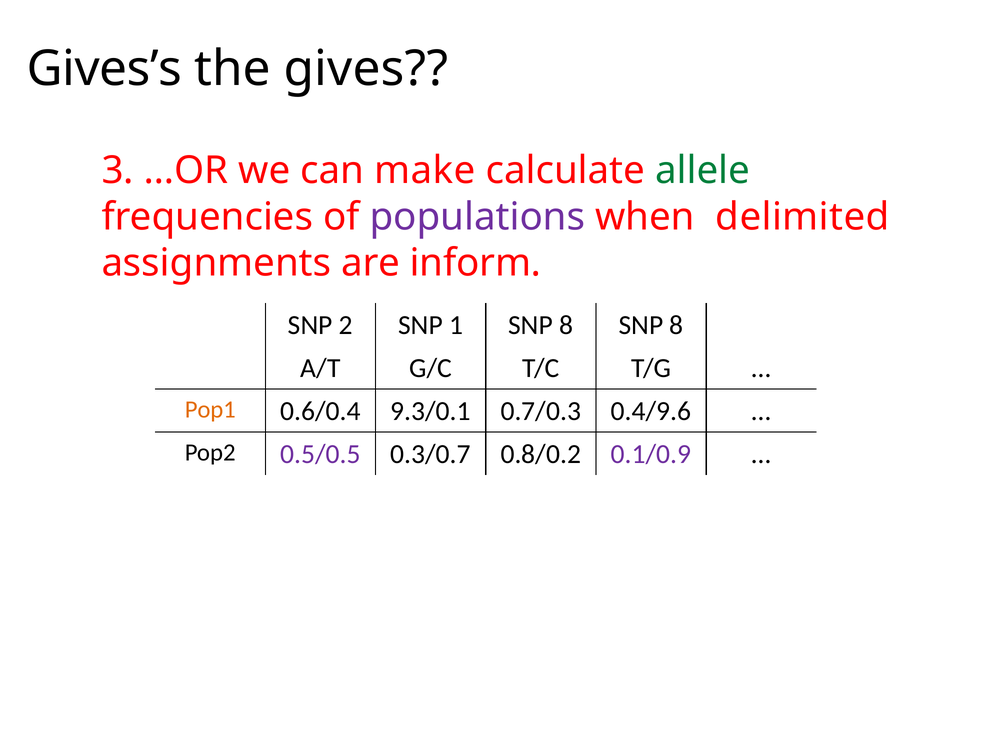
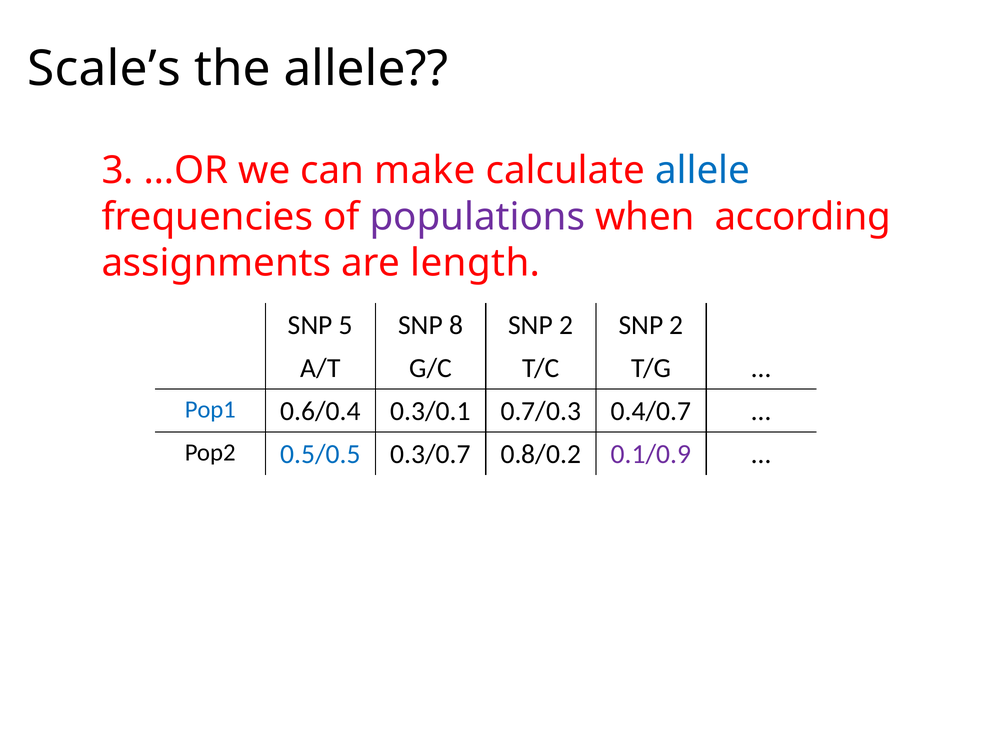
Gives’s: Gives’s -> Scale’s
the gives: gives -> allele
allele at (702, 170) colour: green -> blue
delimited: delimited -> according
inform: inform -> length
2: 2 -> 5
1: 1 -> 8
8 at (566, 325): 8 -> 2
8 at (676, 325): 8 -> 2
Pop1 colour: orange -> blue
9.3/0.1: 9.3/0.1 -> 0.3/0.1
0.4/9.6: 0.4/9.6 -> 0.4/0.7
0.5/0.5 colour: purple -> blue
